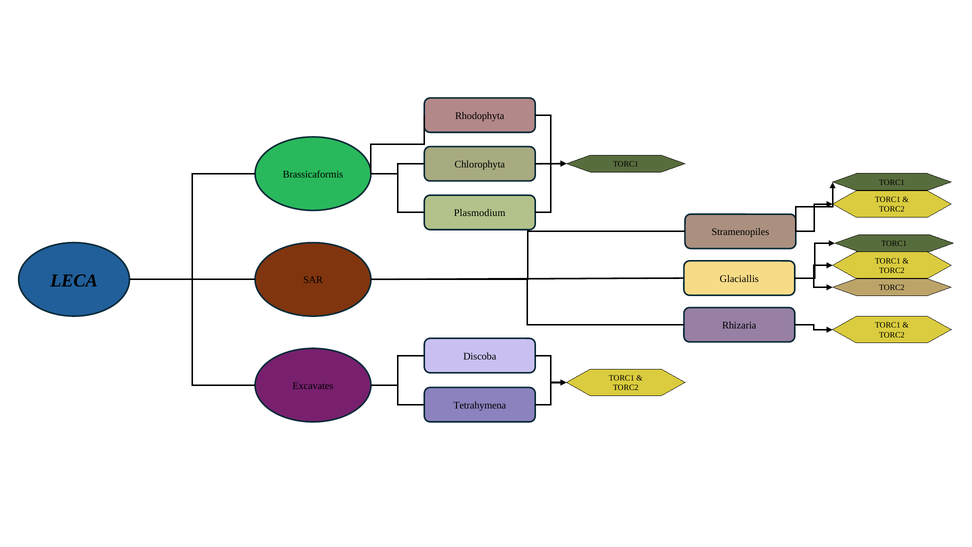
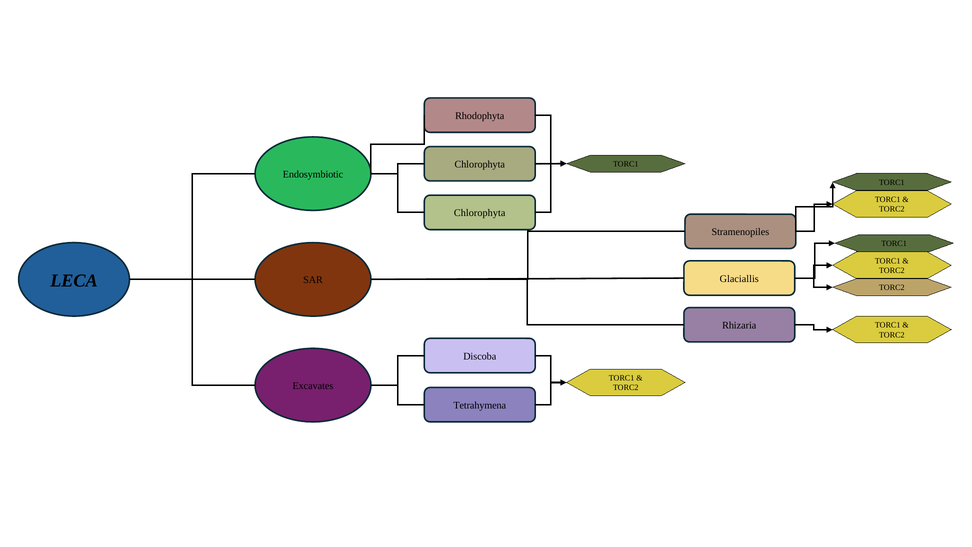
Brassicaformis: Brassicaformis -> Endosymbiotic
Plasmodium at (480, 213): Plasmodium -> Chlorophyta
